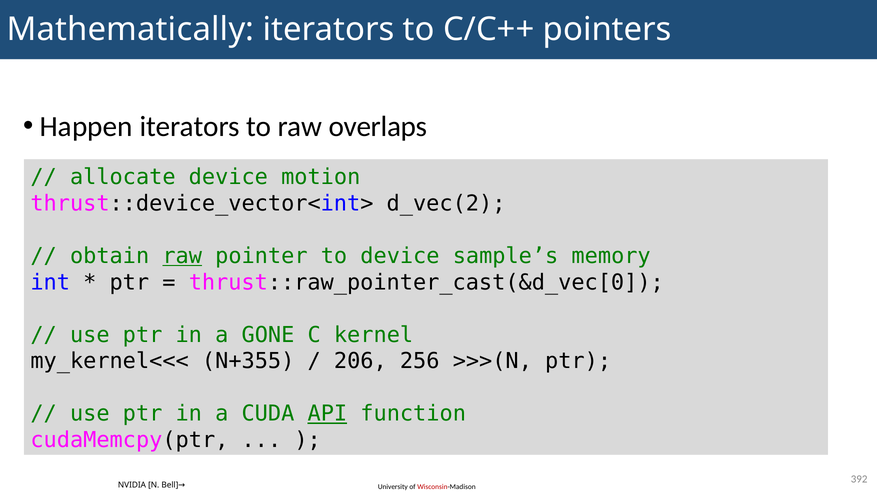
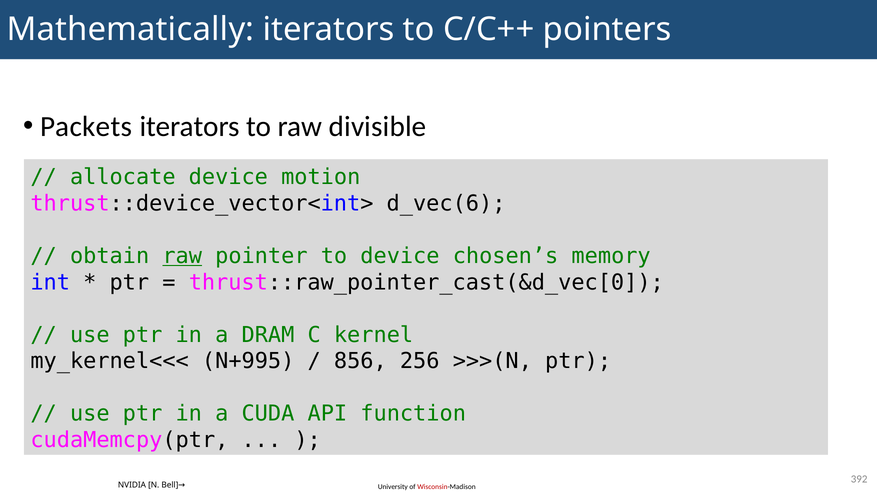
Happen: Happen -> Packets
overlaps: overlaps -> divisible
d_vec(2: d_vec(2 -> d_vec(6
sample’s: sample’s -> chosen’s
GONE: GONE -> DRAM
N+355: N+355 -> N+995
206: 206 -> 856
API underline: present -> none
